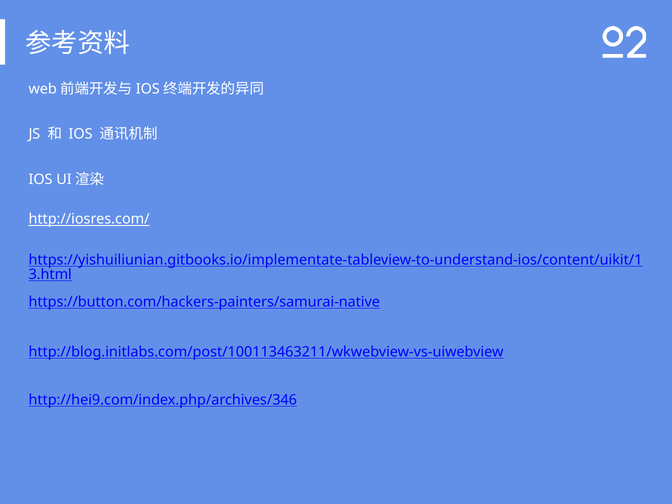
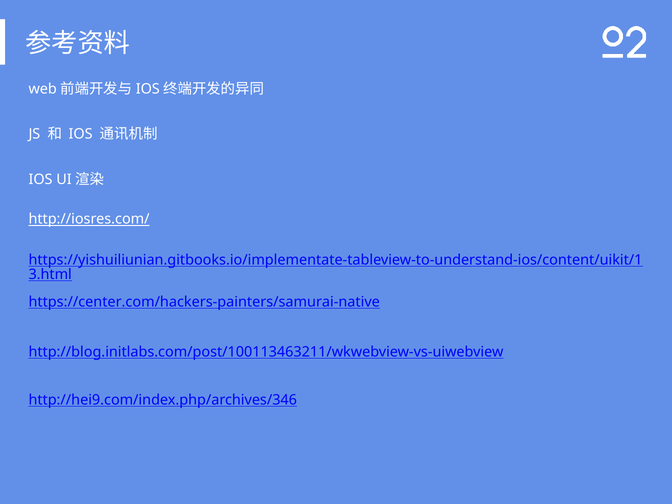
https://button.com/hackers-painters/samurai-native: https://button.com/hackers-painters/samurai-native -> https://center.com/hackers-painters/samurai-native
